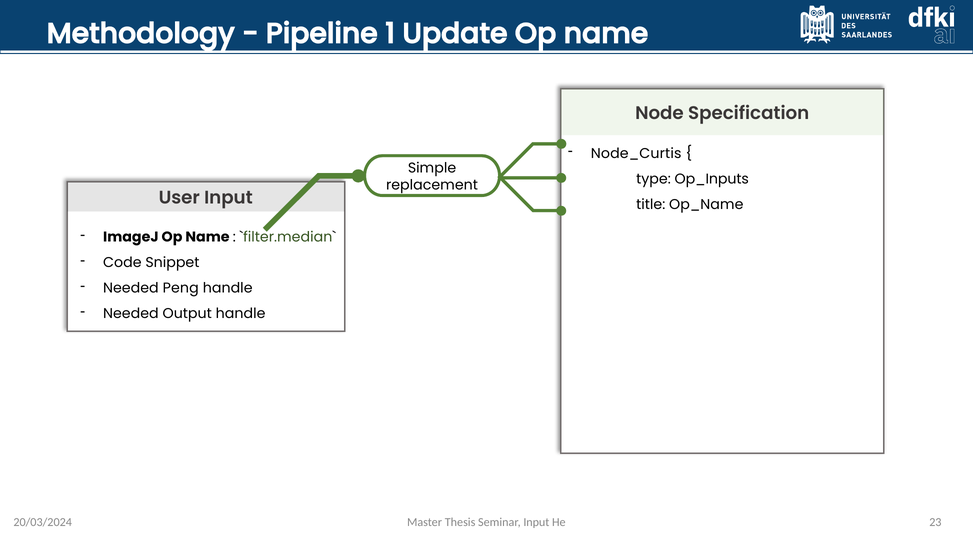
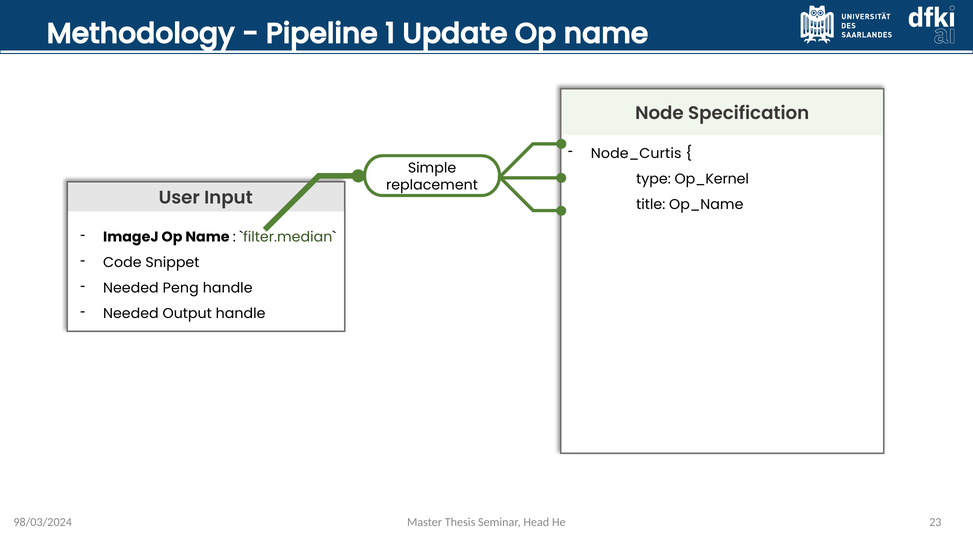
Op_Inputs: Op_Inputs -> Op_Kernel
Seminar Input: Input -> Head
20/03/2024: 20/03/2024 -> 98/03/2024
